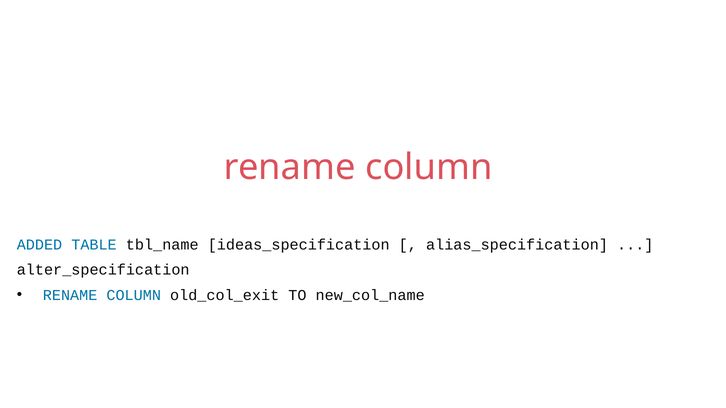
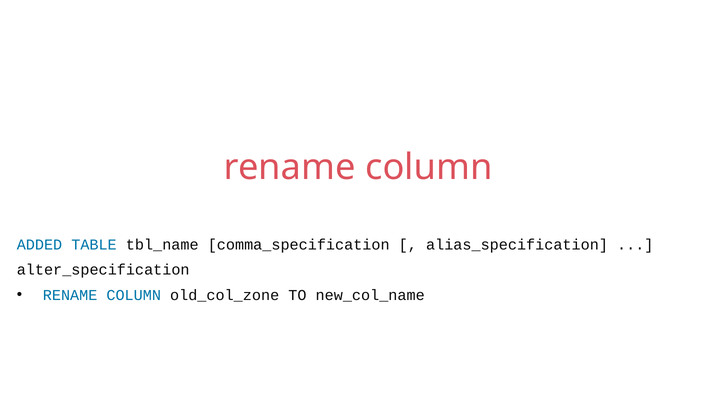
ideas_specification: ideas_specification -> comma_specification
old_col_exit: old_col_exit -> old_col_zone
